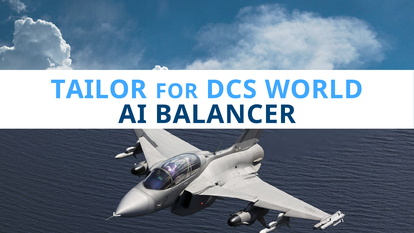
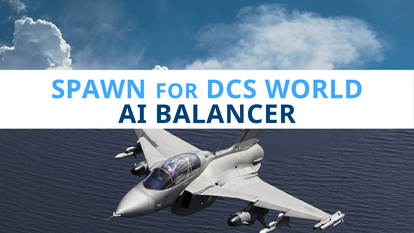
TAILOR: TAILOR -> SPAWN
